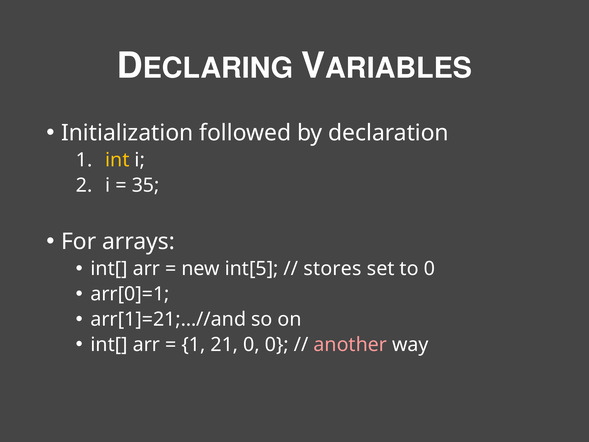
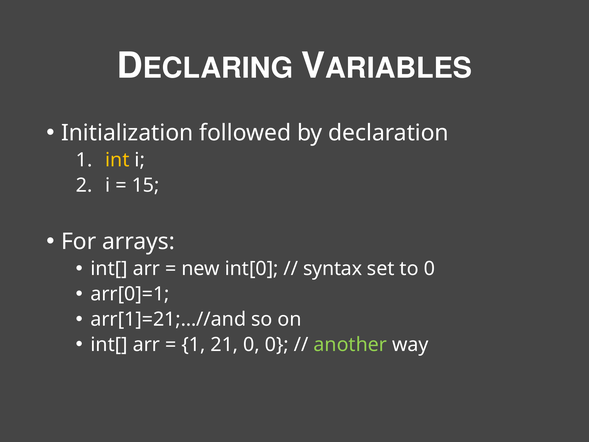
35: 35 -> 15
int[5: int[5 -> int[0
stores: stores -> syntax
another colour: pink -> light green
